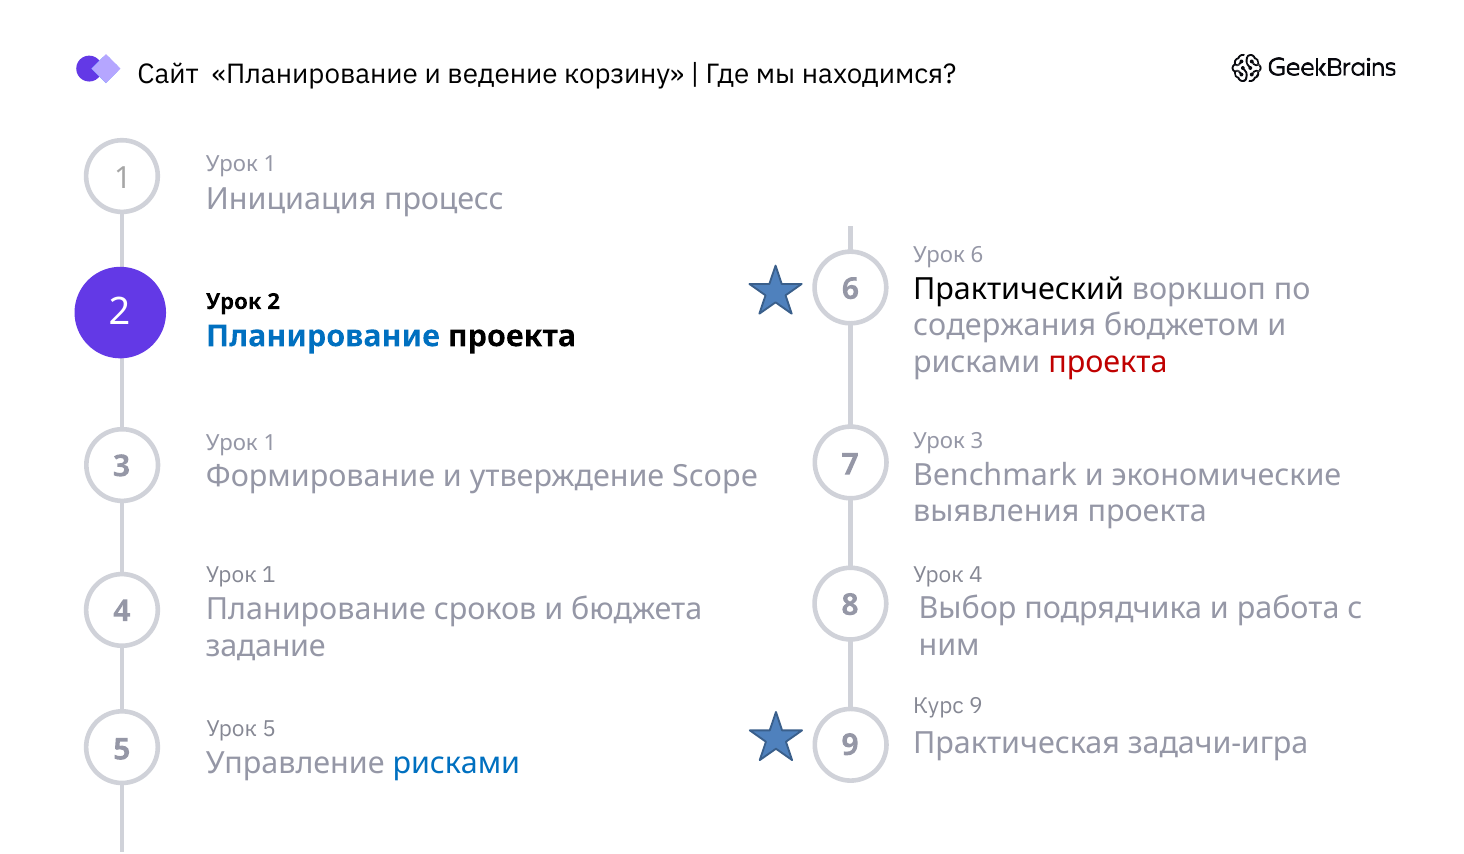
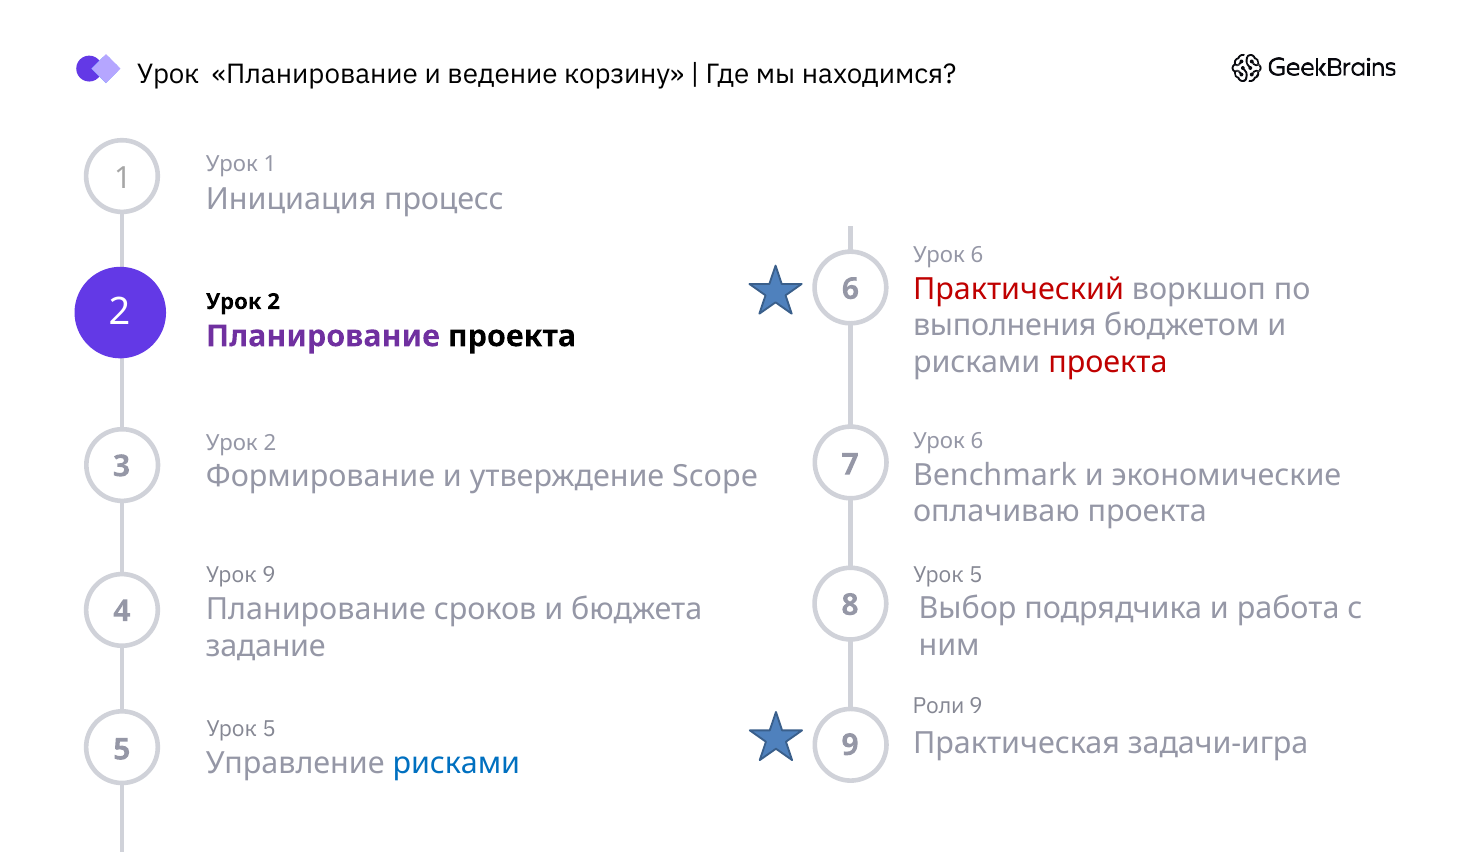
Сайт at (168, 74): Сайт -> Урок
Практический colour: black -> red
содержания: содержания -> выполнения
Планирование at (323, 336) colour: blue -> purple
3 at (977, 441): 3 -> 6
1 at (270, 443): 1 -> 2
выявления: выявления -> оплачиваю
1 at (269, 575): 1 -> 9
4 at (976, 575): 4 -> 5
Курс: Курс -> Роли
